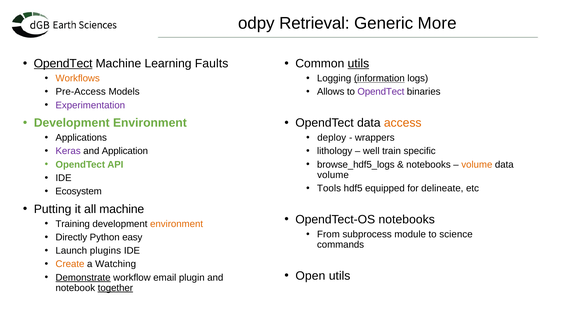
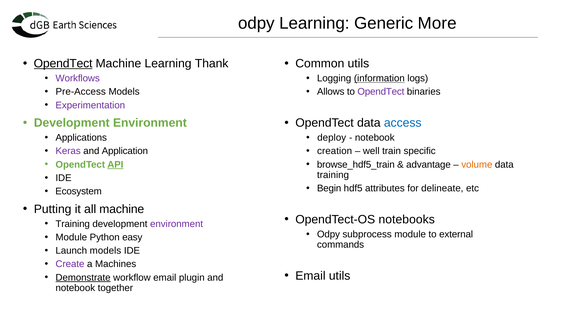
odpy Retrieval: Retrieval -> Learning
Faults: Faults -> Thank
utils at (358, 64) underline: present -> none
Workflows colour: orange -> purple
access colour: orange -> blue
wrappers at (375, 138): wrappers -> notebook
lithology: lithology -> creation
API underline: none -> present
browse_hdf5_logs: browse_hdf5_logs -> browse_hdf5_train
notebooks at (428, 164): notebooks -> advantage
volume at (333, 175): volume -> training
Tools: Tools -> Begin
equipped: equipped -> attributes
environment at (177, 224) colour: orange -> purple
From at (328, 234): From -> Odpy
science: science -> external
Directly at (71, 237): Directly -> Module
Launch plugins: plugins -> models
Create colour: orange -> purple
Watching: Watching -> Machines
Open at (310, 276): Open -> Email
together underline: present -> none
